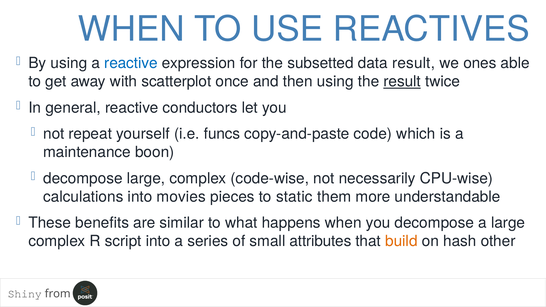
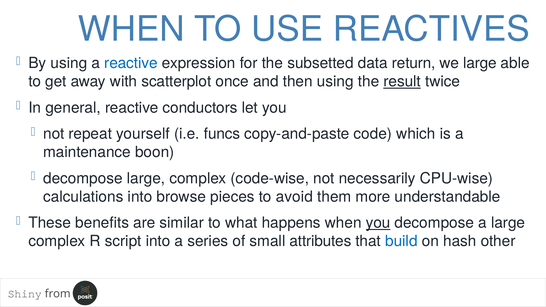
data result: result -> return
we ones: ones -> large
movies: movies -> browse
static: static -> avoid
you at (378, 223) underline: none -> present
build colour: orange -> blue
